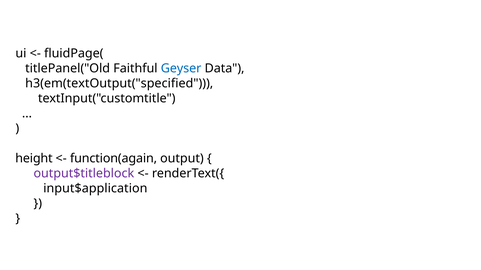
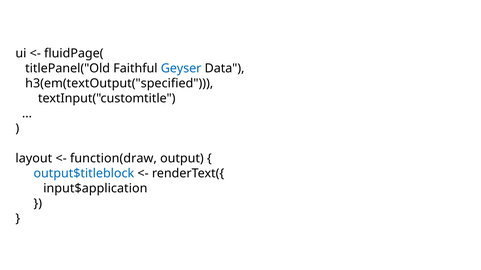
height: height -> layout
function(again: function(again -> function(draw
output$titleblock colour: purple -> blue
